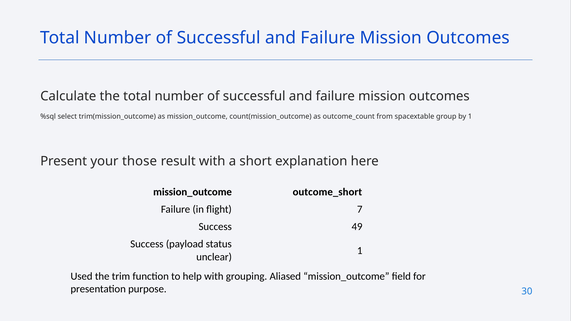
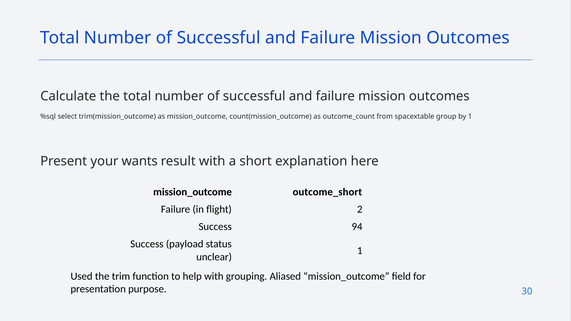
those: those -> wants
7: 7 -> 2
49: 49 -> 94
